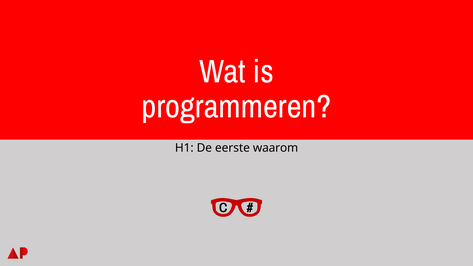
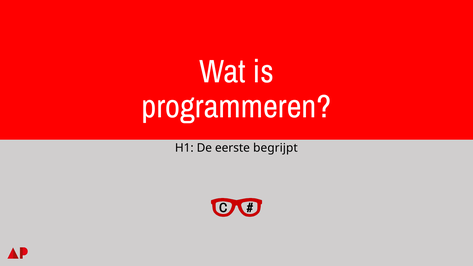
waarom: waarom -> begrijpt
